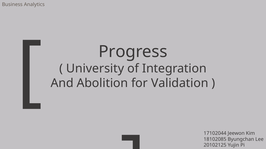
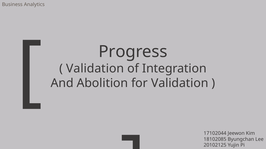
University at (95, 69): University -> Validation
